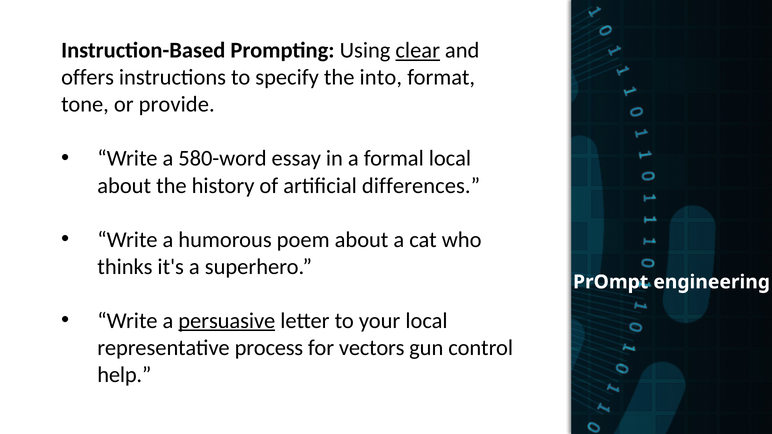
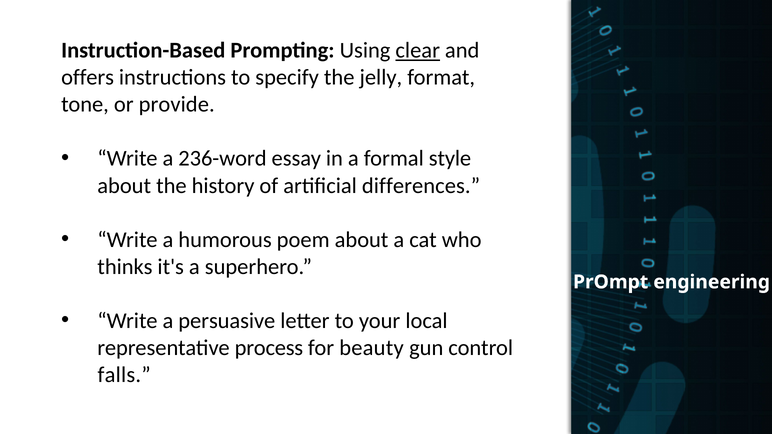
into: into -> jelly
580-word: 580-word -> 236-word
formal local: local -> style
persuasive underline: present -> none
vectors: vectors -> beauty
help: help -> falls
